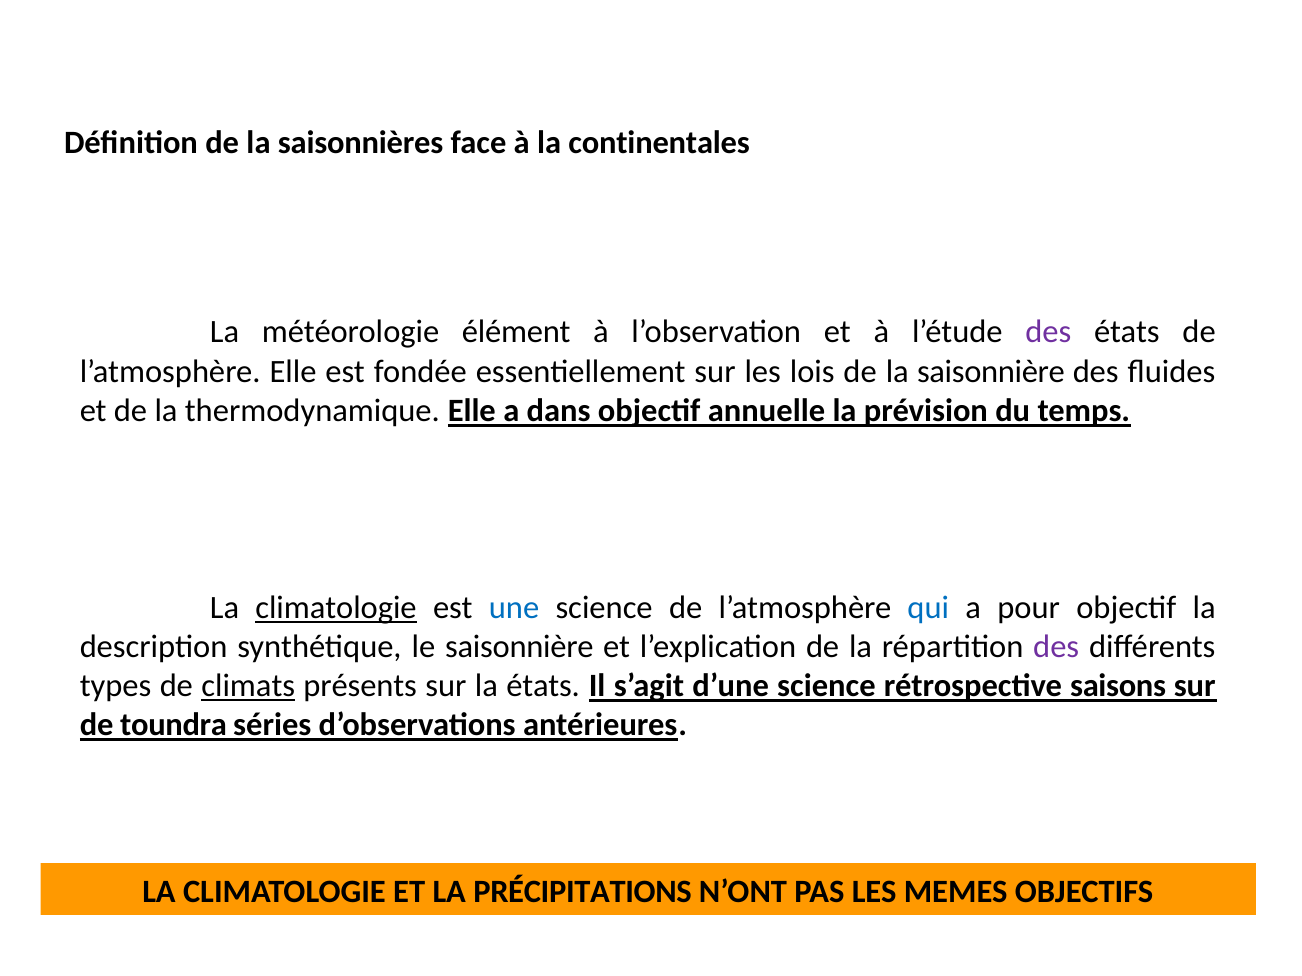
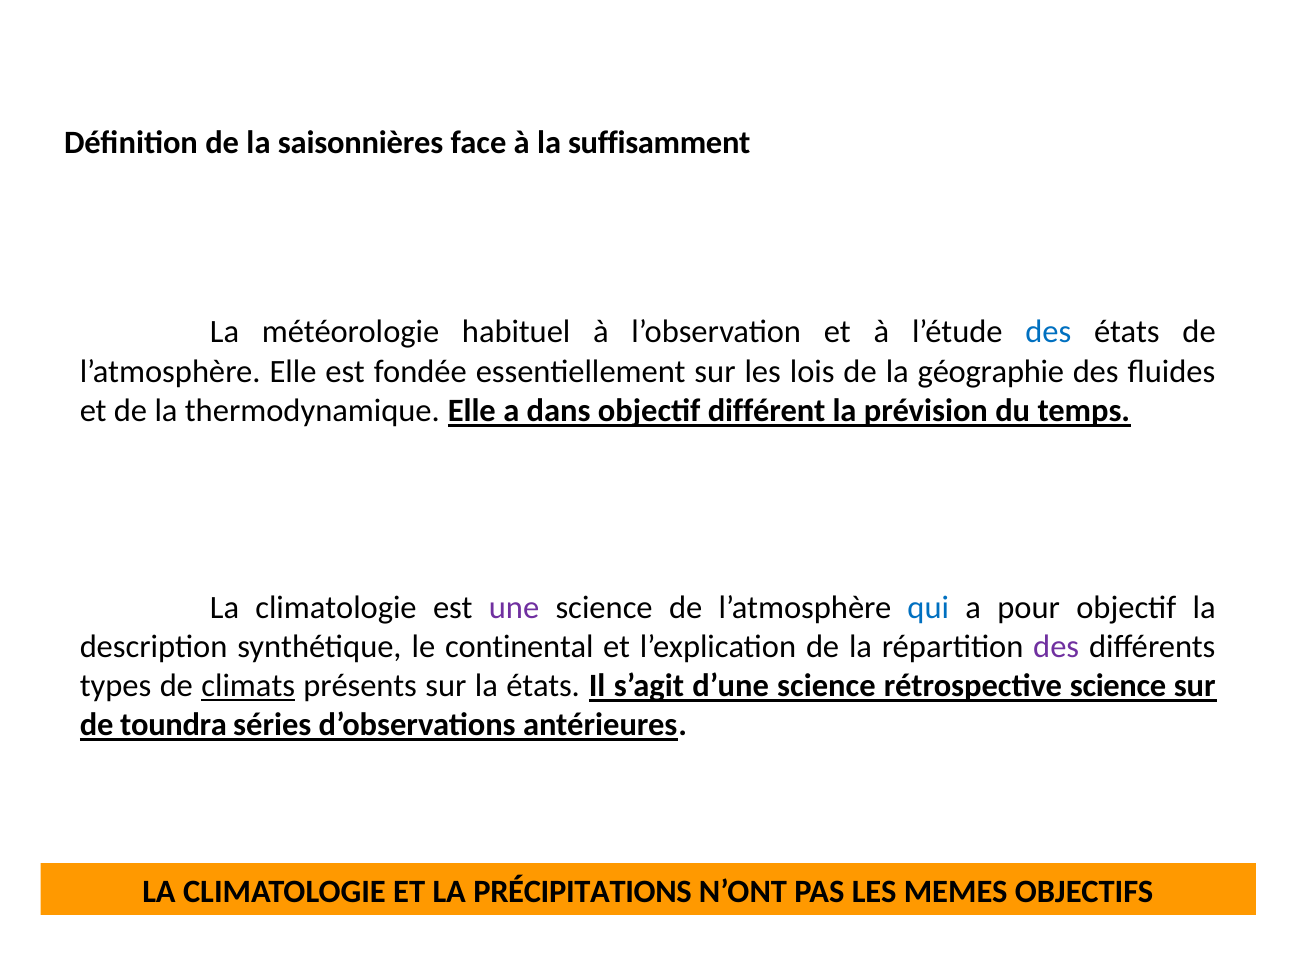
continentales: continentales -> suffisamment
élément: élément -> habituel
des at (1048, 332) colour: purple -> blue
la saisonnière: saisonnière -> géographie
annuelle: annuelle -> différent
climatologie at (336, 608) underline: present -> none
une colour: blue -> purple
le saisonnière: saisonnière -> continental
rétrospective saisons: saisons -> science
